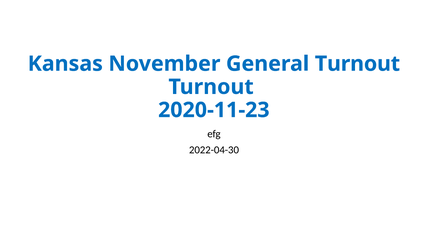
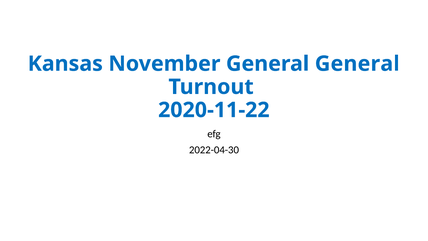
General Turnout: Turnout -> General
2020-11-23: 2020-11-23 -> 2020-11-22
